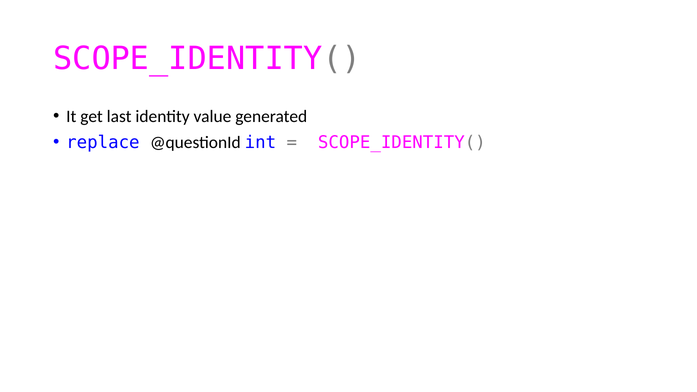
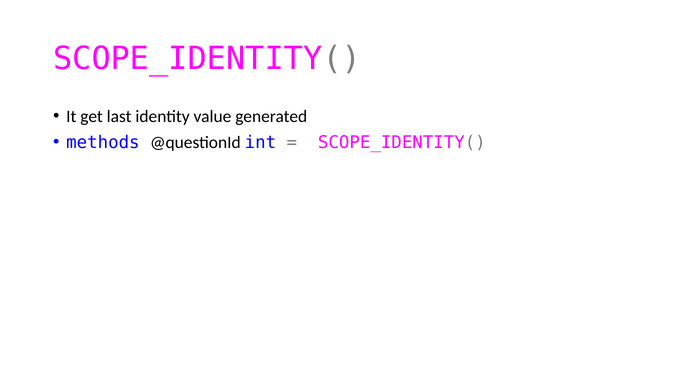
replace: replace -> methods
